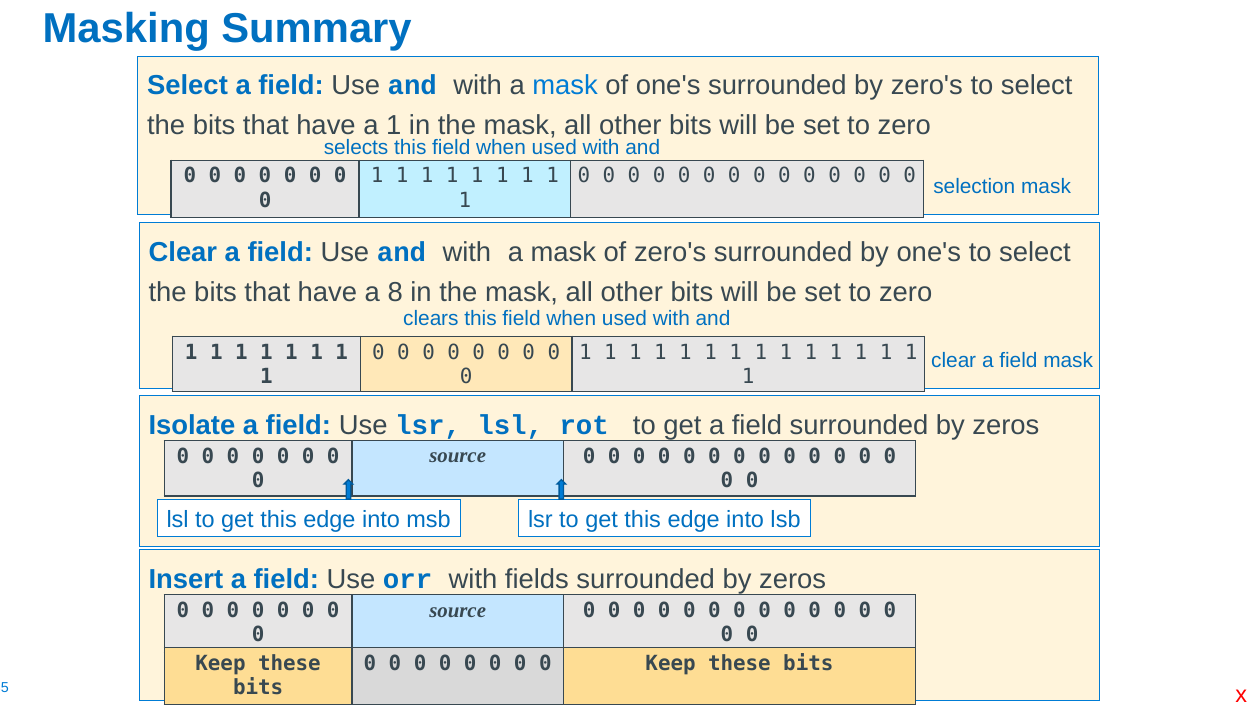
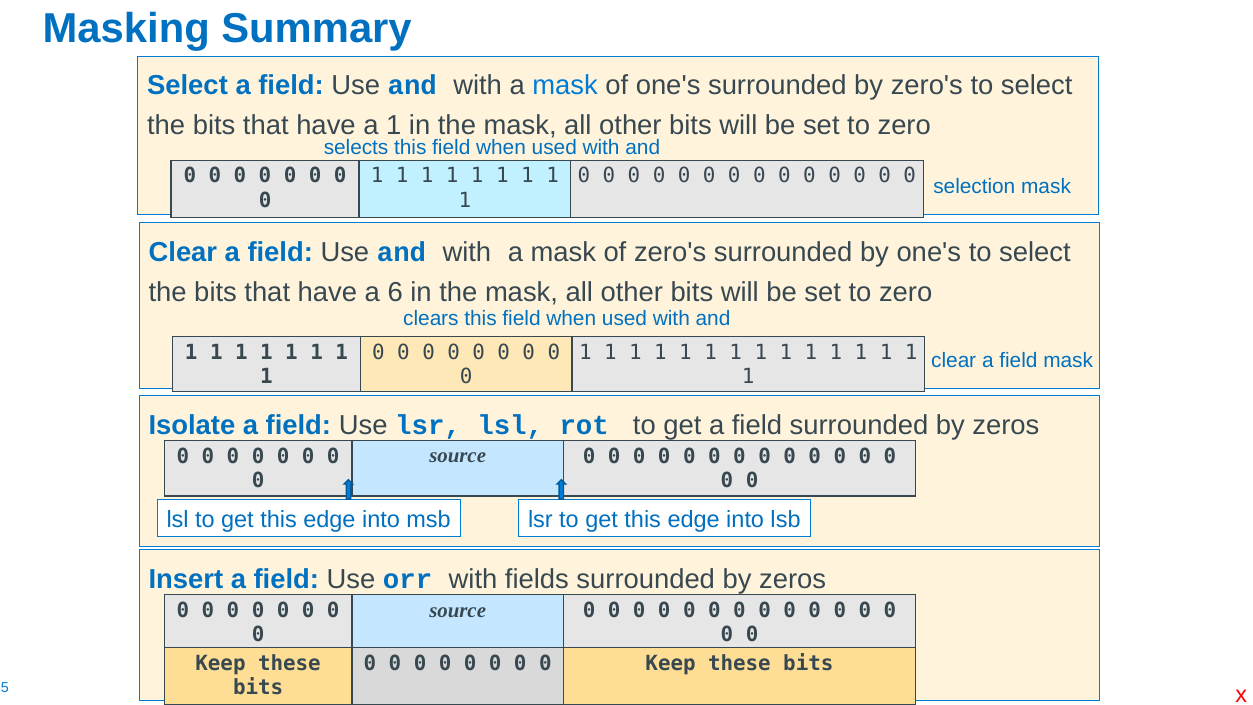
8: 8 -> 6
